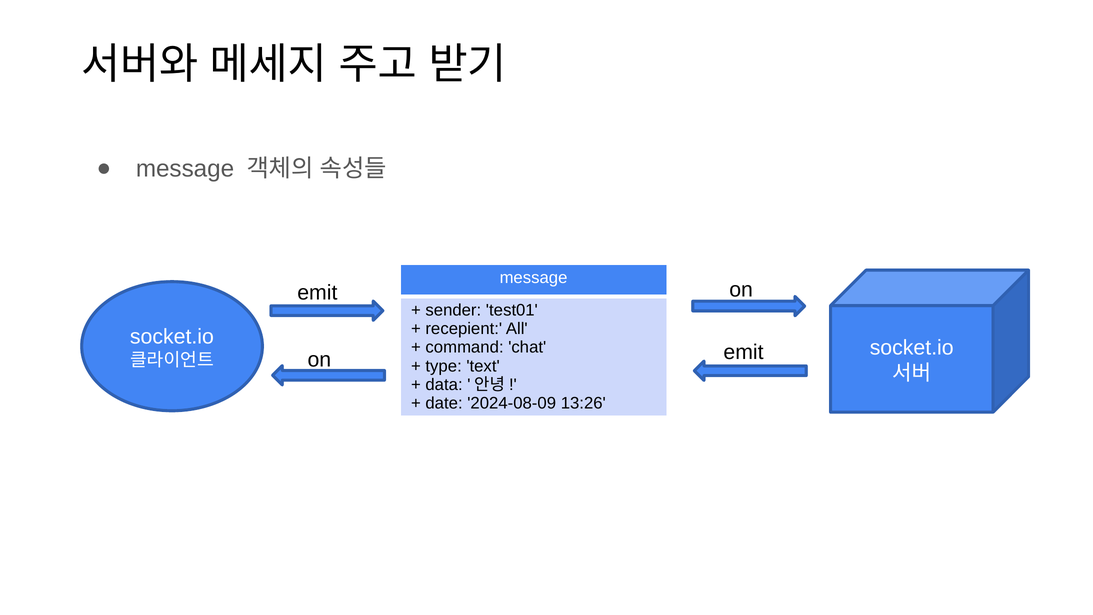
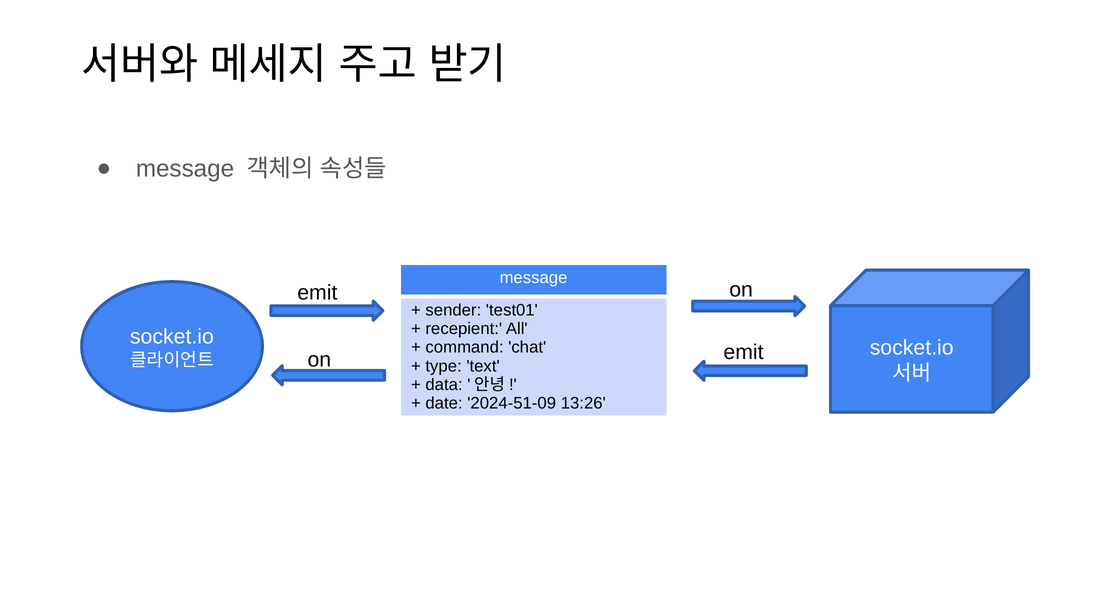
2024-08-09: 2024-08-09 -> 2024-51-09
